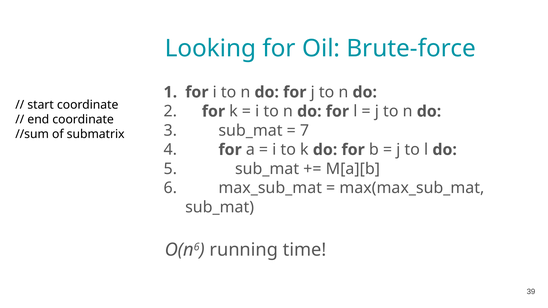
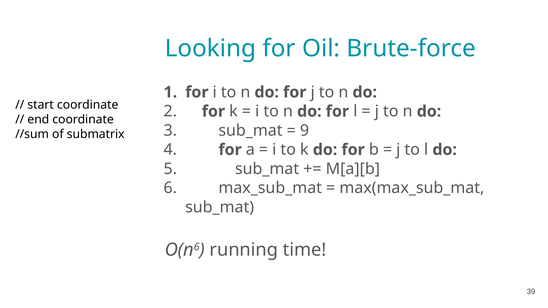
7: 7 -> 9
